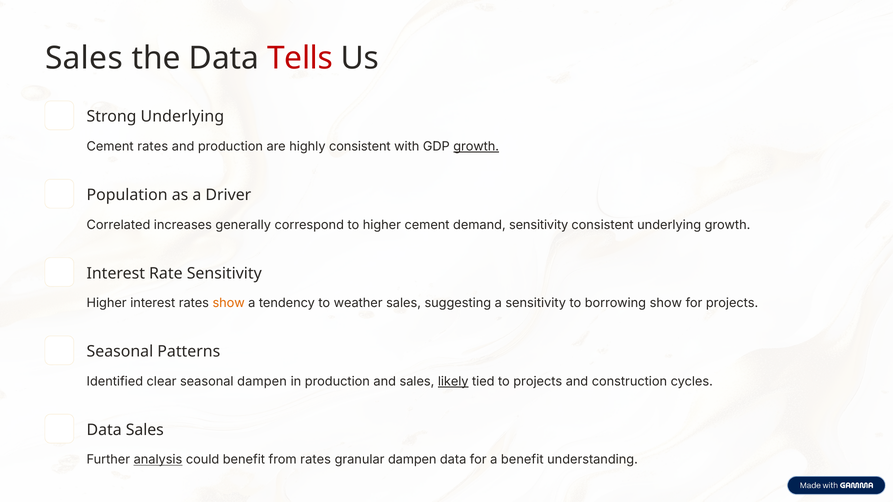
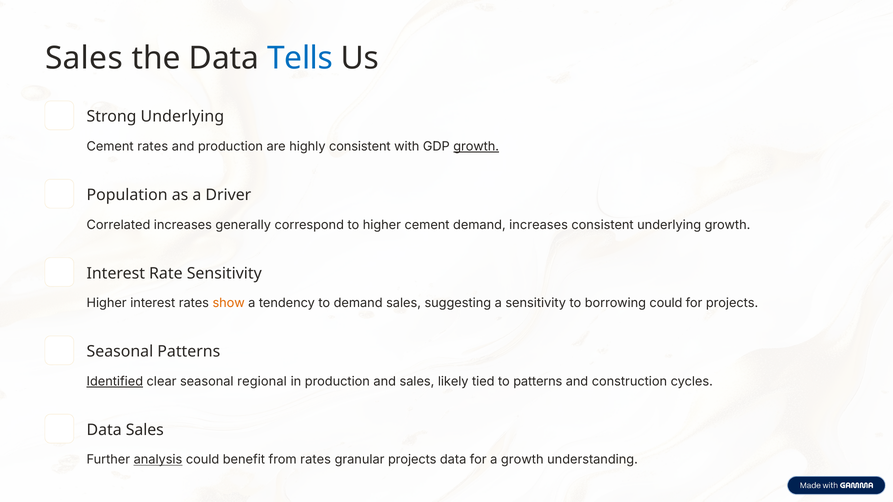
Tells colour: red -> blue
demand sensitivity: sensitivity -> increases
to weather: weather -> demand
borrowing show: show -> could
Identified underline: none -> present
seasonal dampen: dampen -> regional
likely underline: present -> none
to projects: projects -> patterns
granular dampen: dampen -> projects
a benefit: benefit -> growth
